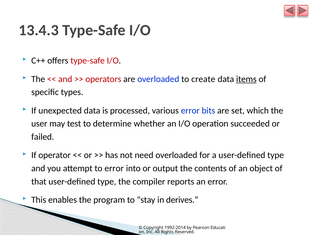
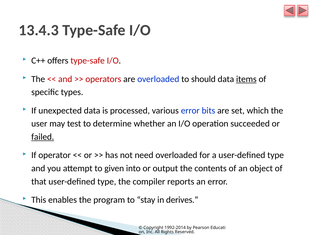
create: create -> should
failed underline: none -> present
to error: error -> given
